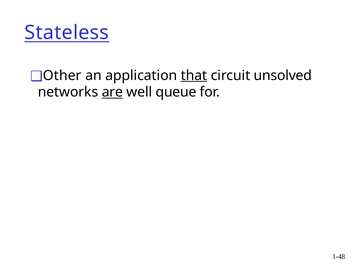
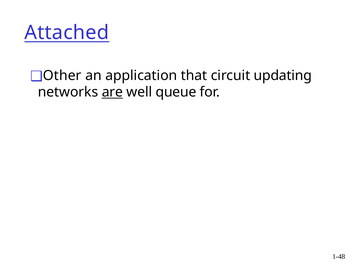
Stateless: Stateless -> Attached
that underline: present -> none
unsolved: unsolved -> updating
